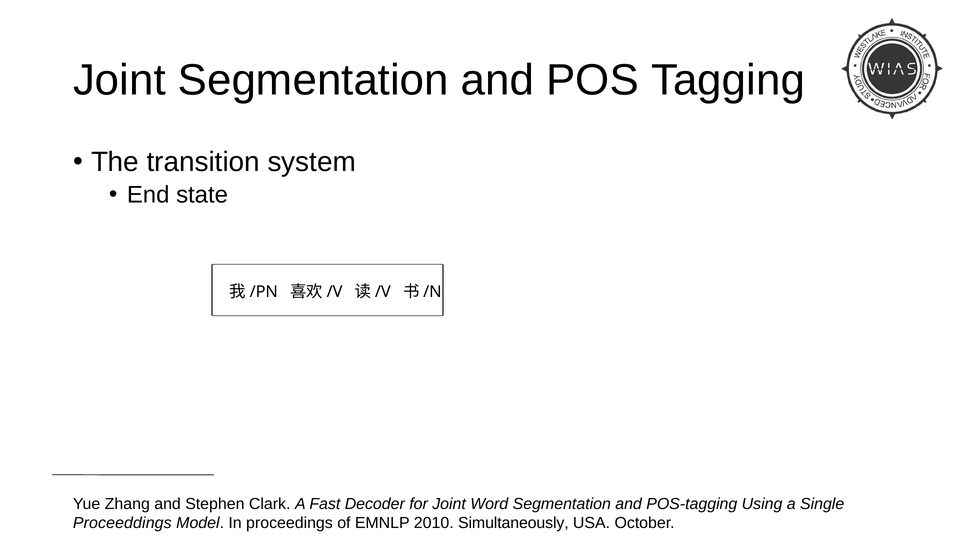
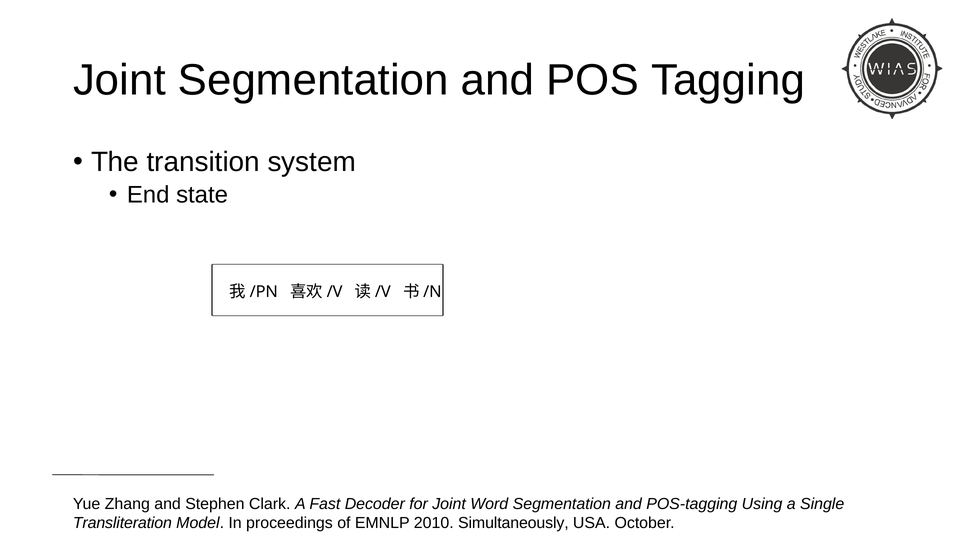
Proceeddings: Proceeddings -> Transliteration
